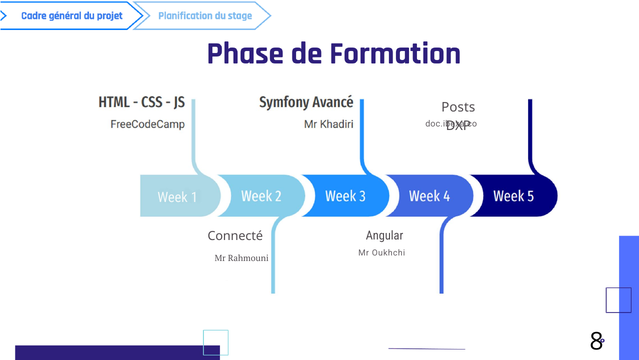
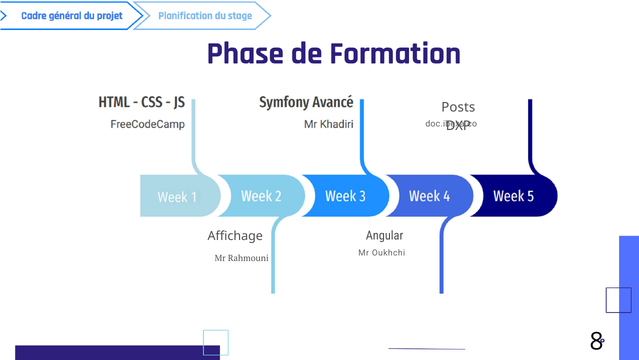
Connecté: Connecté -> Affichage
